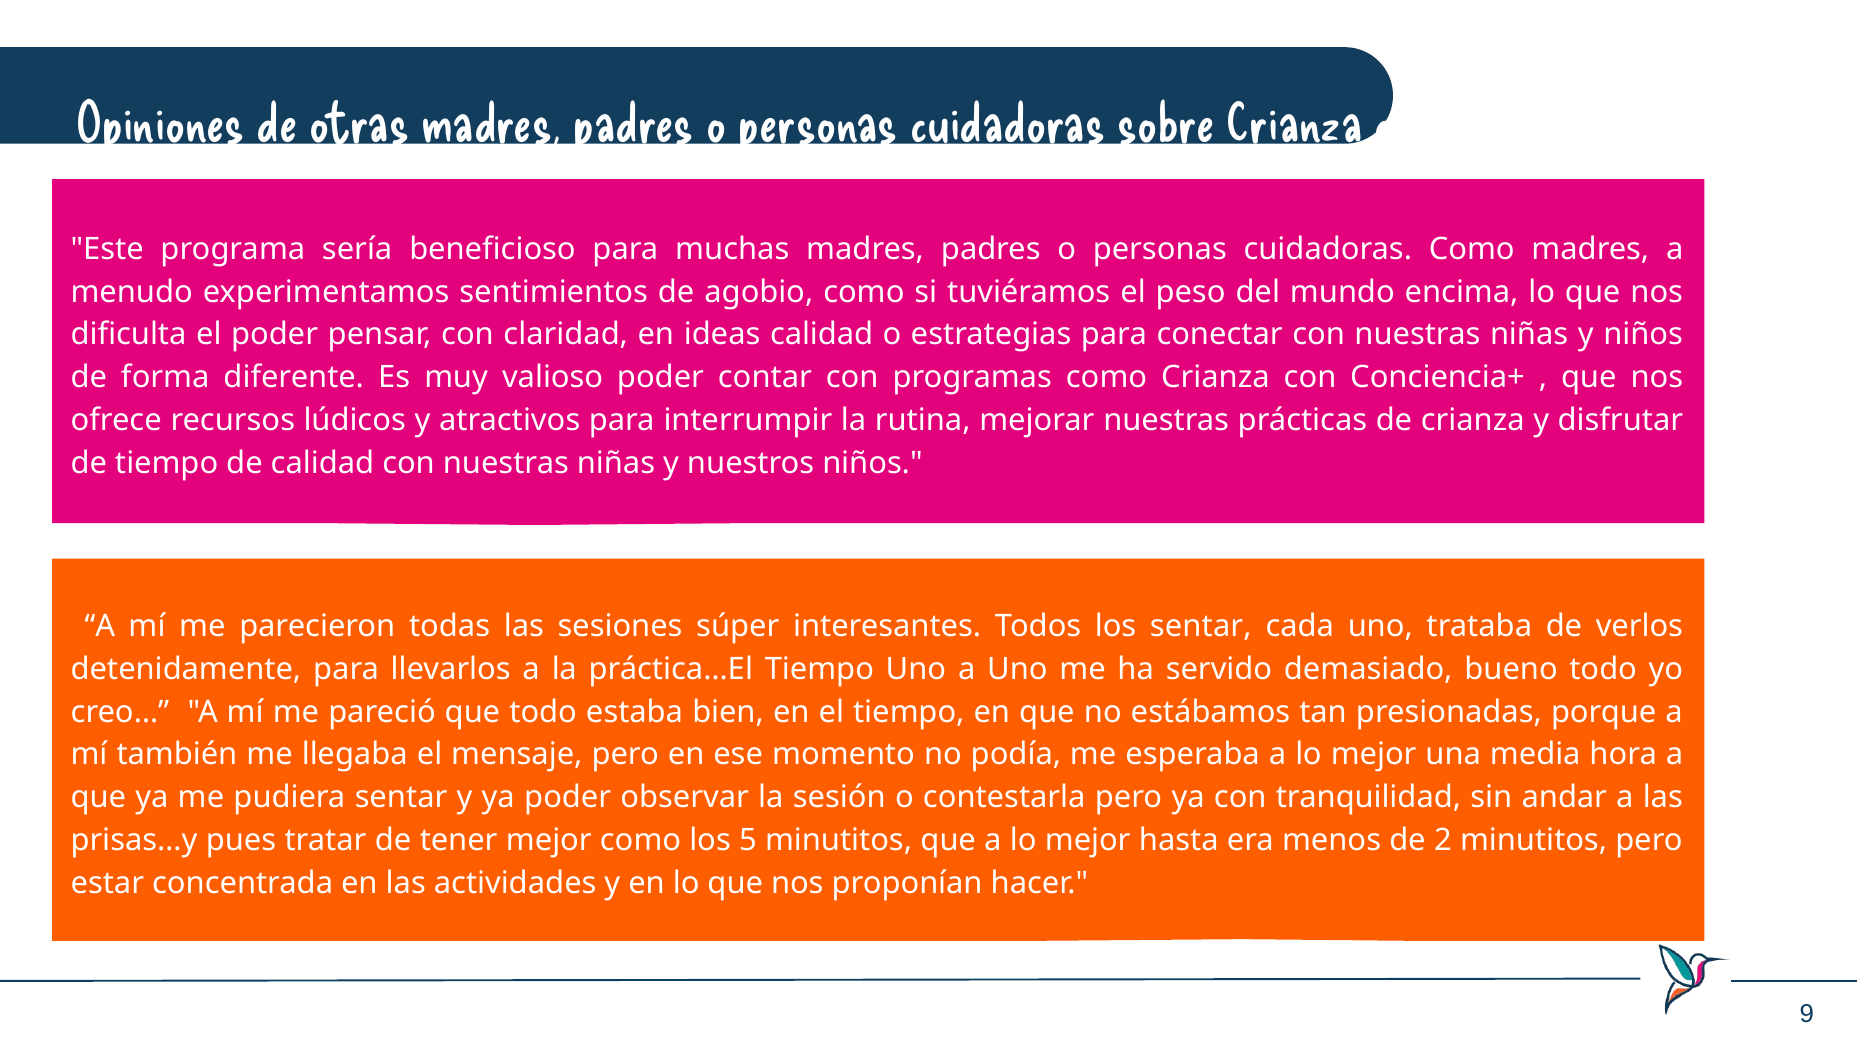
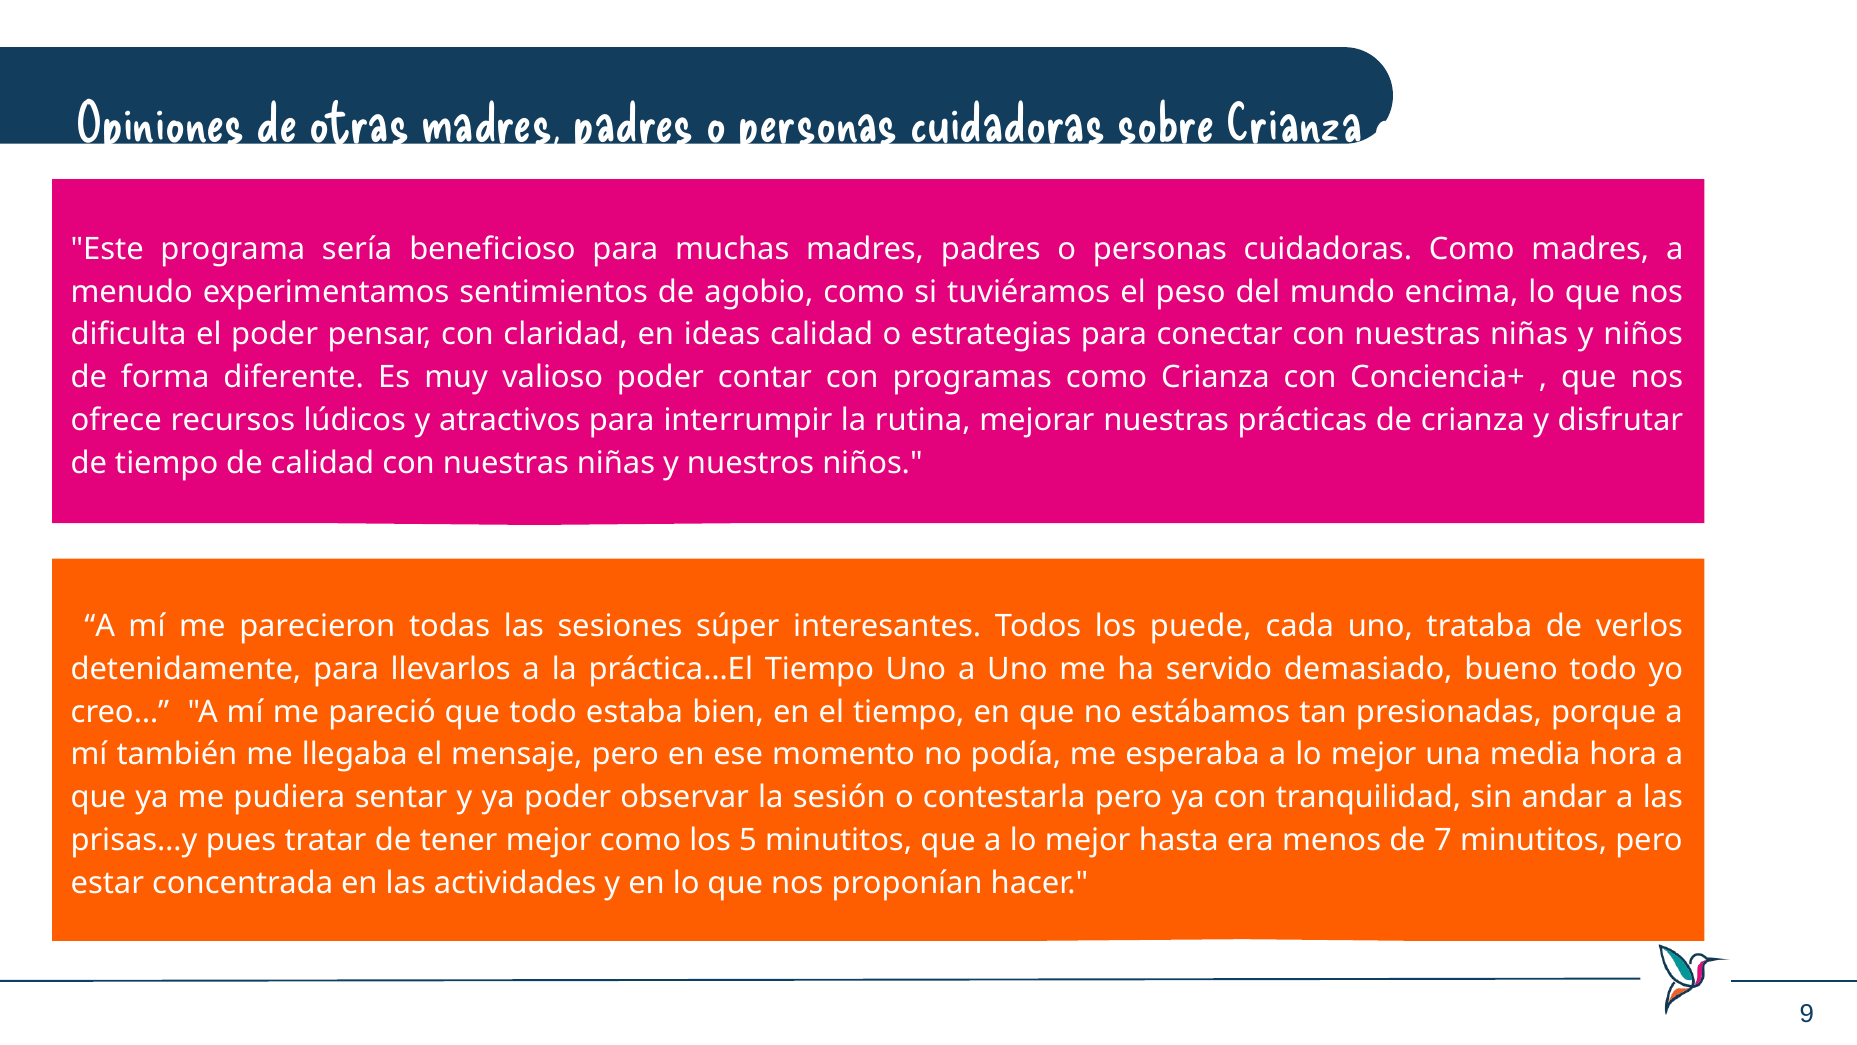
los sentar: sentar -> puede
2: 2 -> 7
